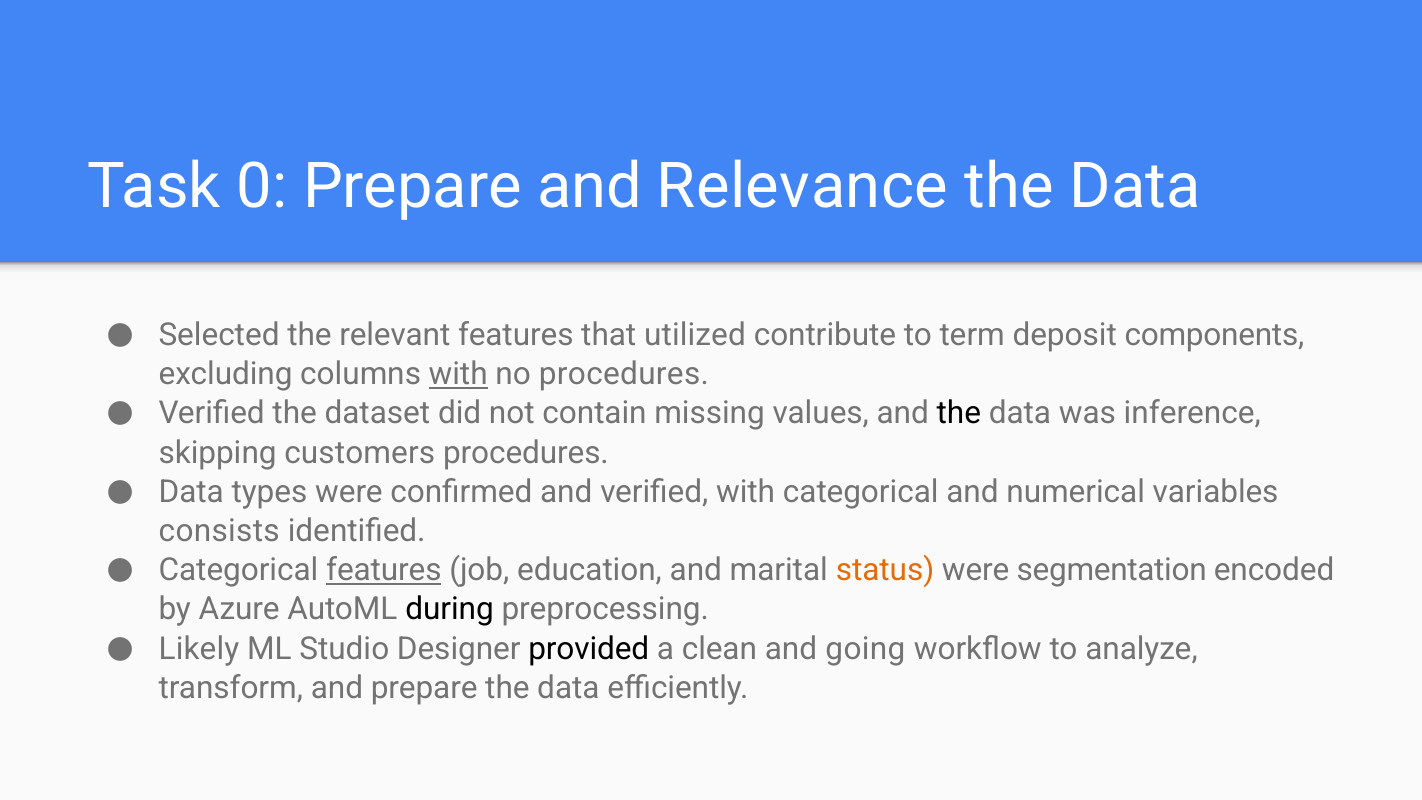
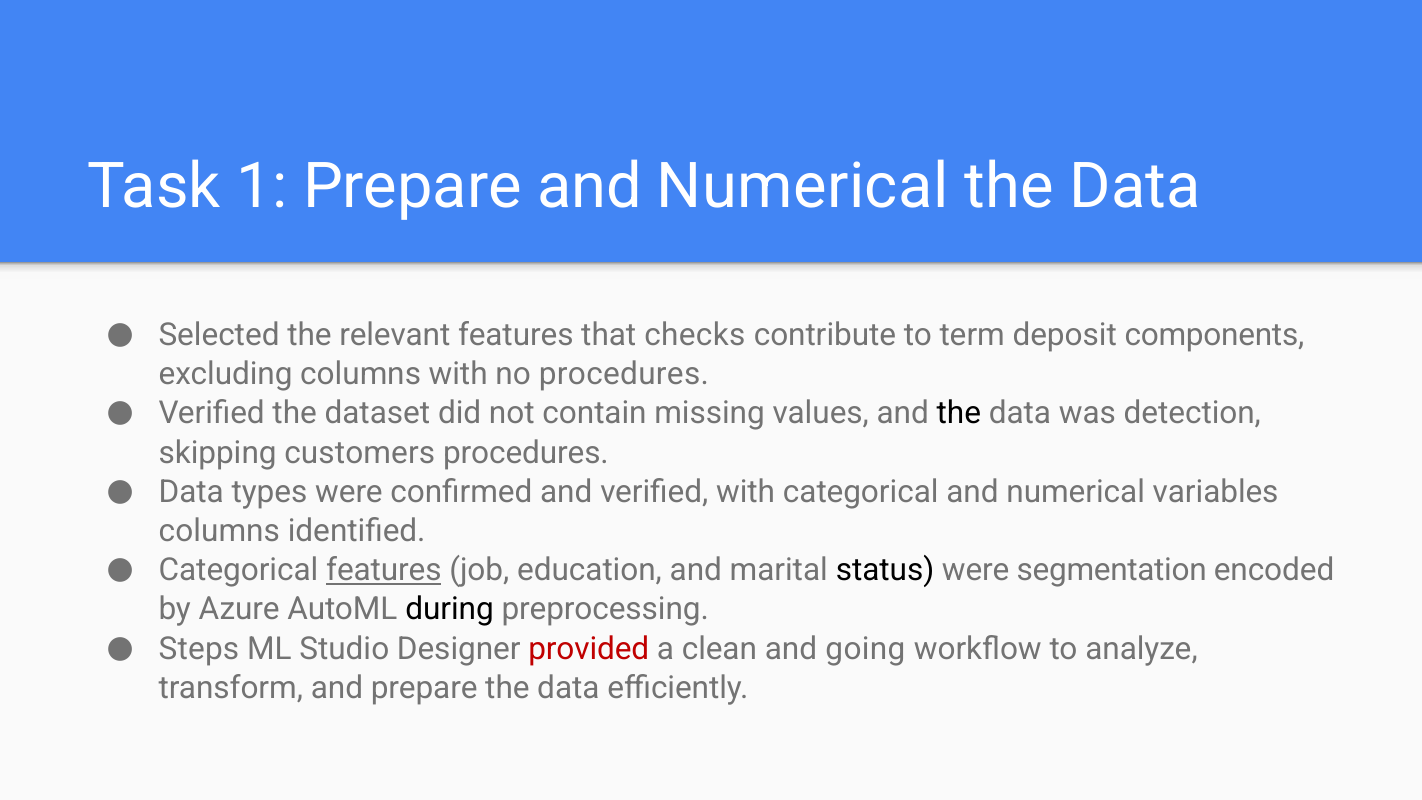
0: 0 -> 1
Prepare and Relevance: Relevance -> Numerical
utilized: utilized -> checks
with at (458, 374) underline: present -> none
inference: inference -> detection
consists at (219, 531): consists -> columns
status colour: orange -> black
Likely: Likely -> Steps
provided colour: black -> red
